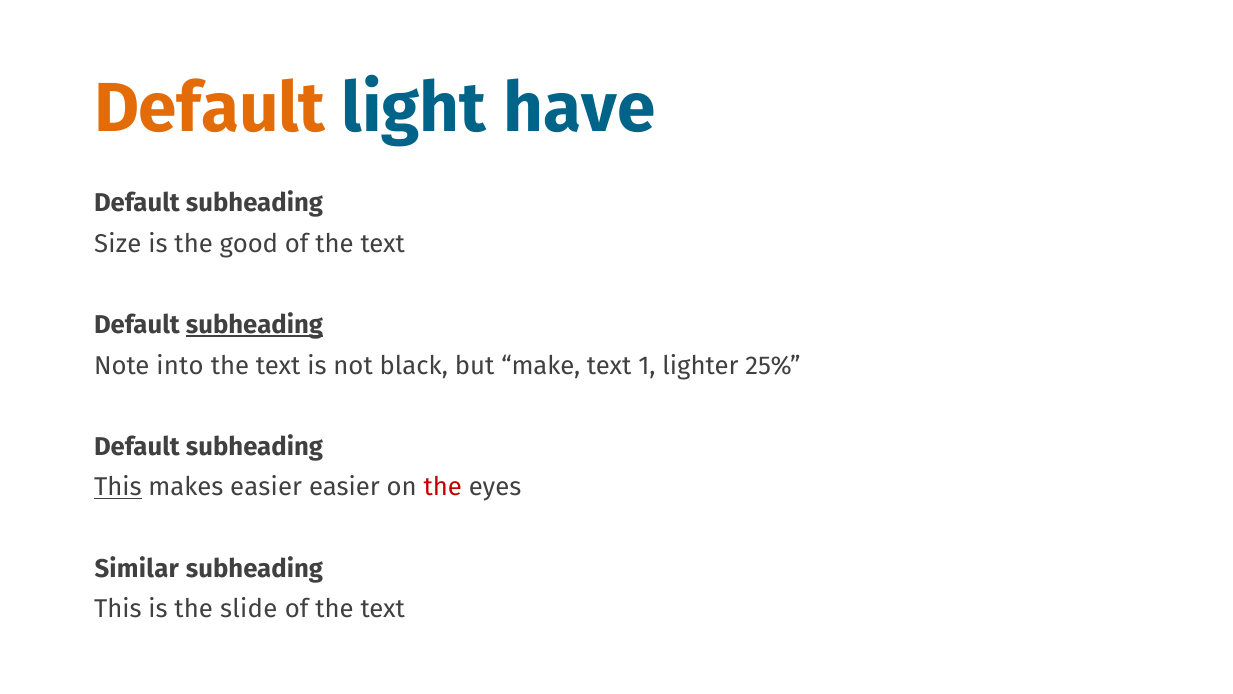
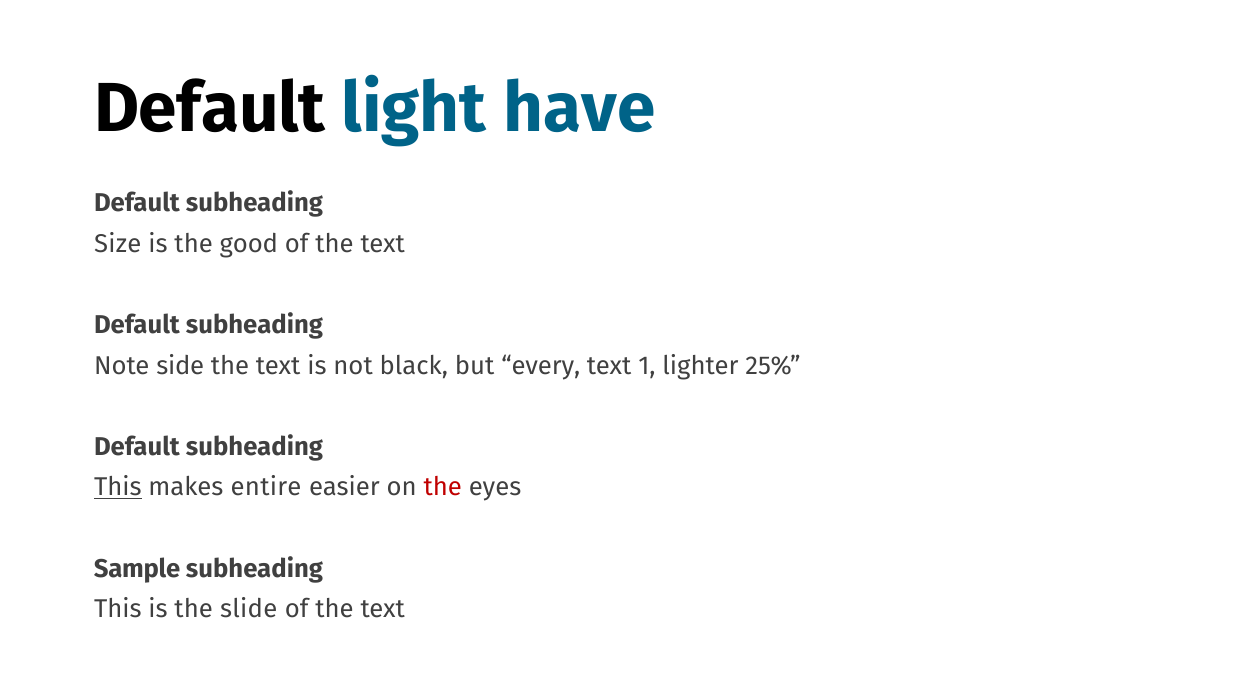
Default at (210, 109) colour: orange -> black
subheading at (255, 325) underline: present -> none
into: into -> side
make: make -> every
makes easier: easier -> entire
Similar: Similar -> Sample
